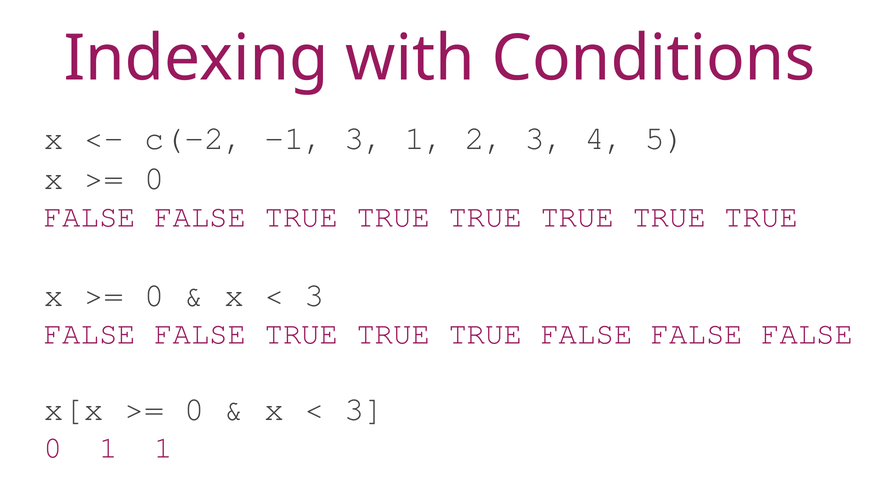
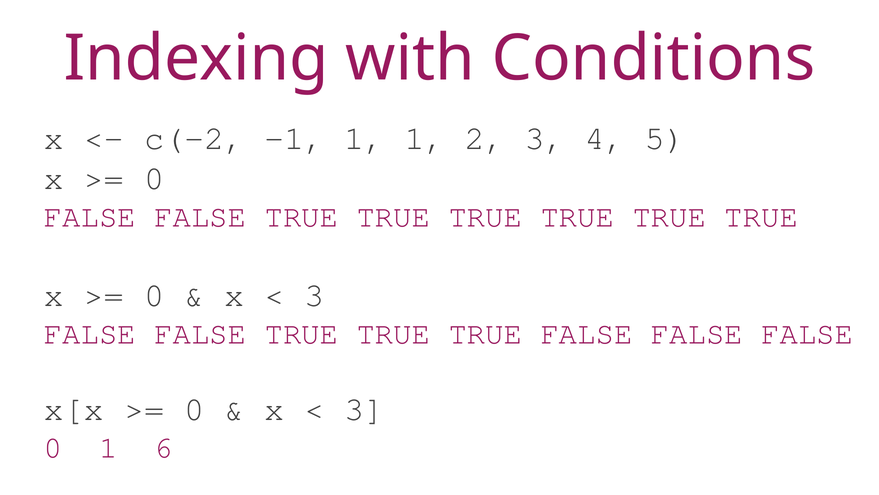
-1 3: 3 -> 1
1 1: 1 -> 6
